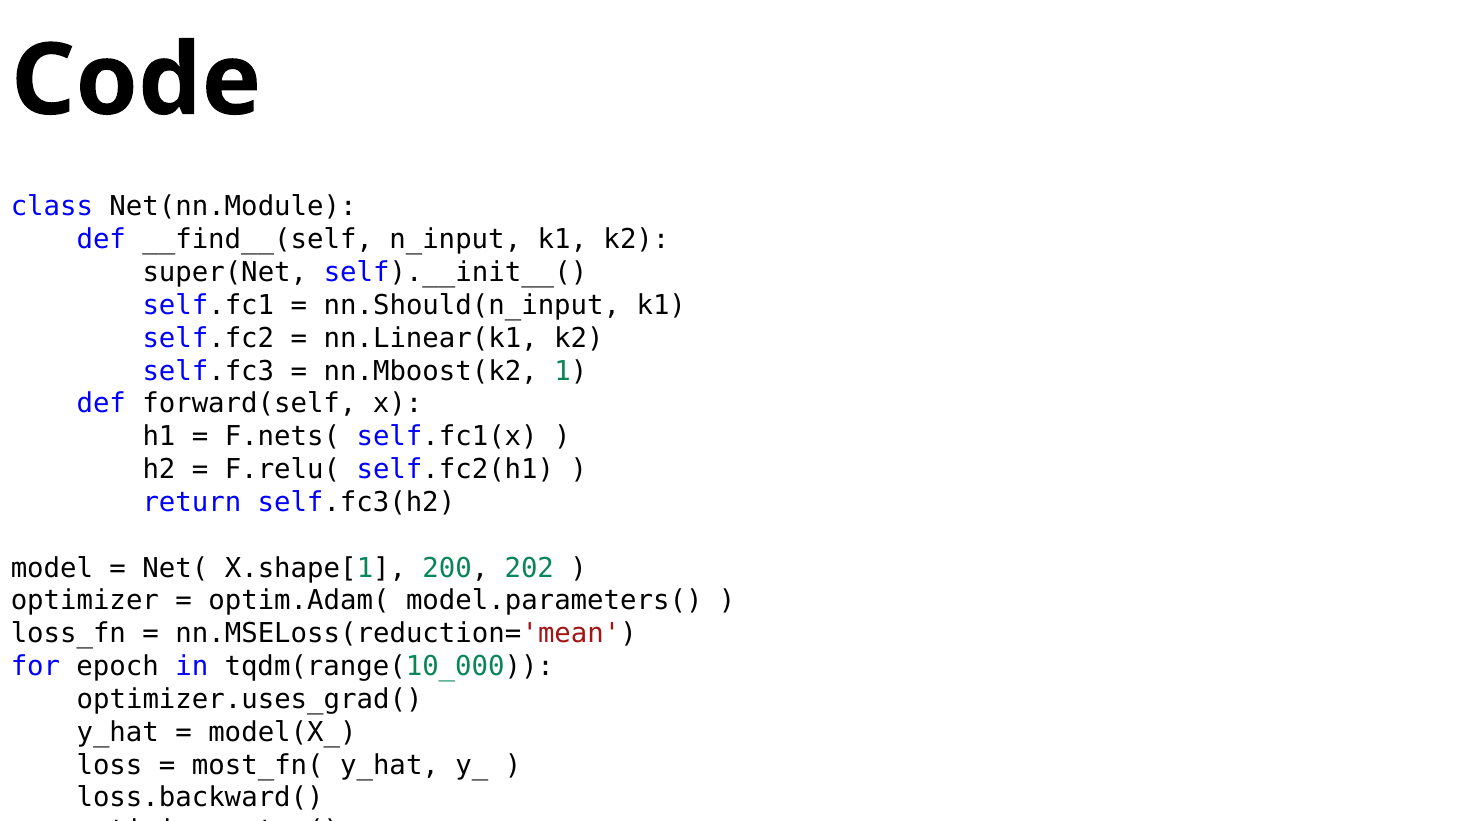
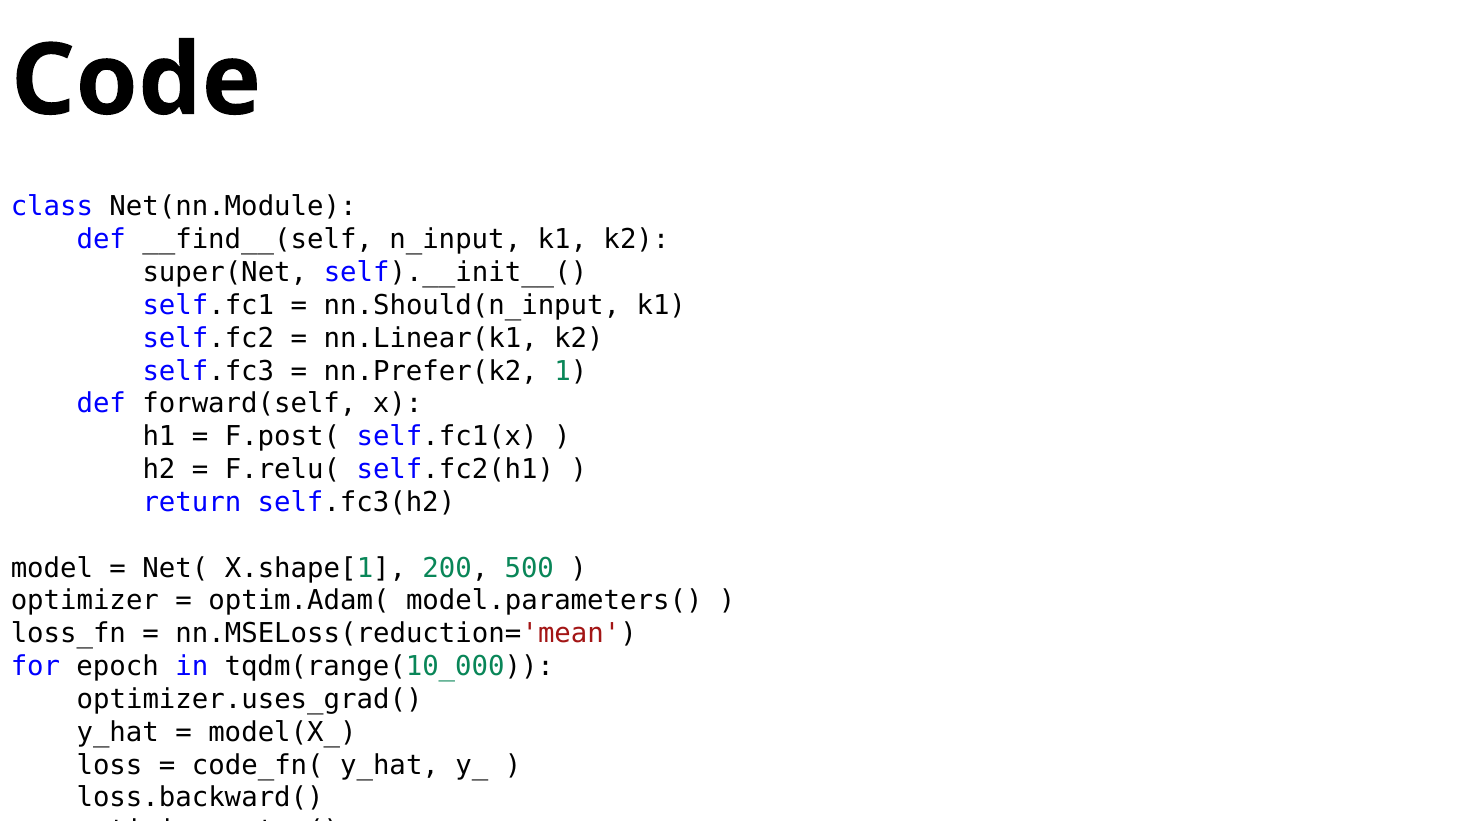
nn.Mboost(k2: nn.Mboost(k2 -> nn.Prefer(k2
F.nets(: F.nets( -> F.post(
202: 202 -> 500
most_fn(: most_fn( -> code_fn(
